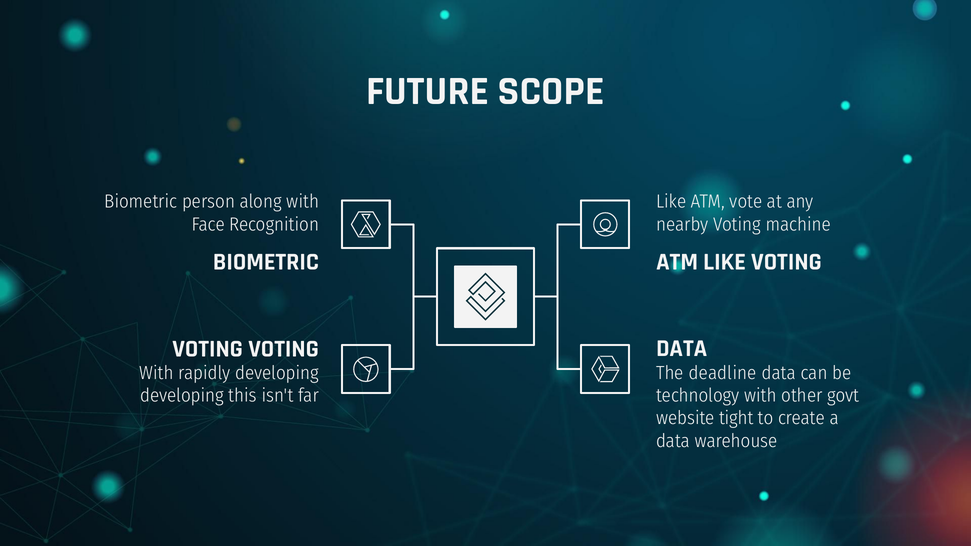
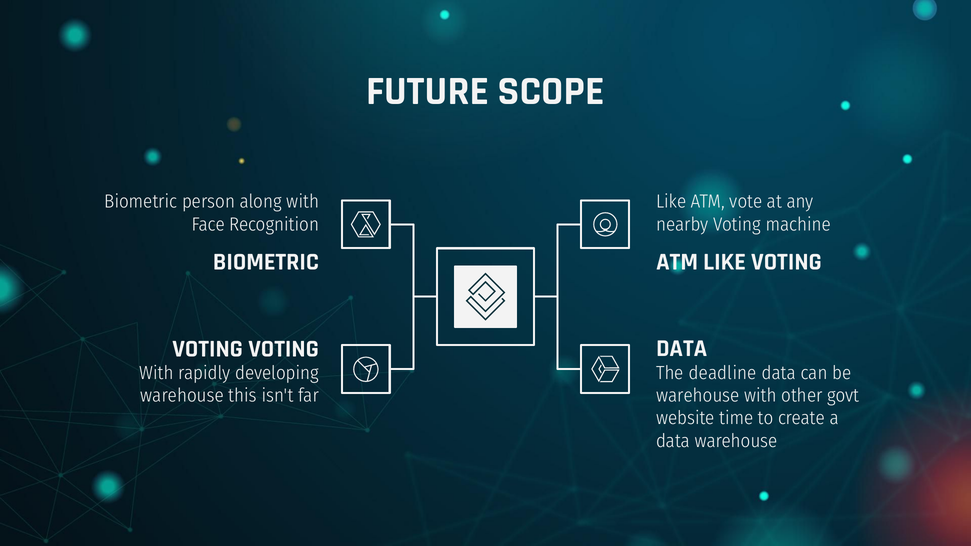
developing at (182, 396): developing -> warehouse
technology at (698, 396): technology -> warehouse
tight: tight -> time
